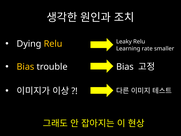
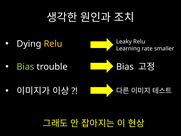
Bias at (25, 67) colour: yellow -> light green
